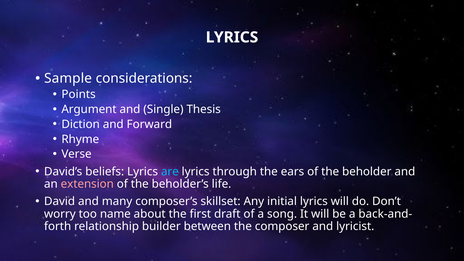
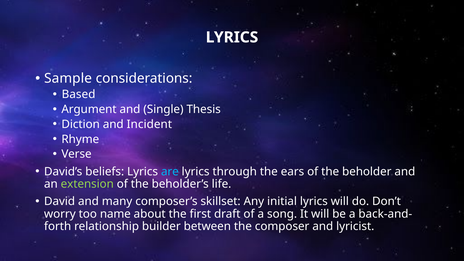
Points: Points -> Based
Forward: Forward -> Incident
extension colour: pink -> light green
